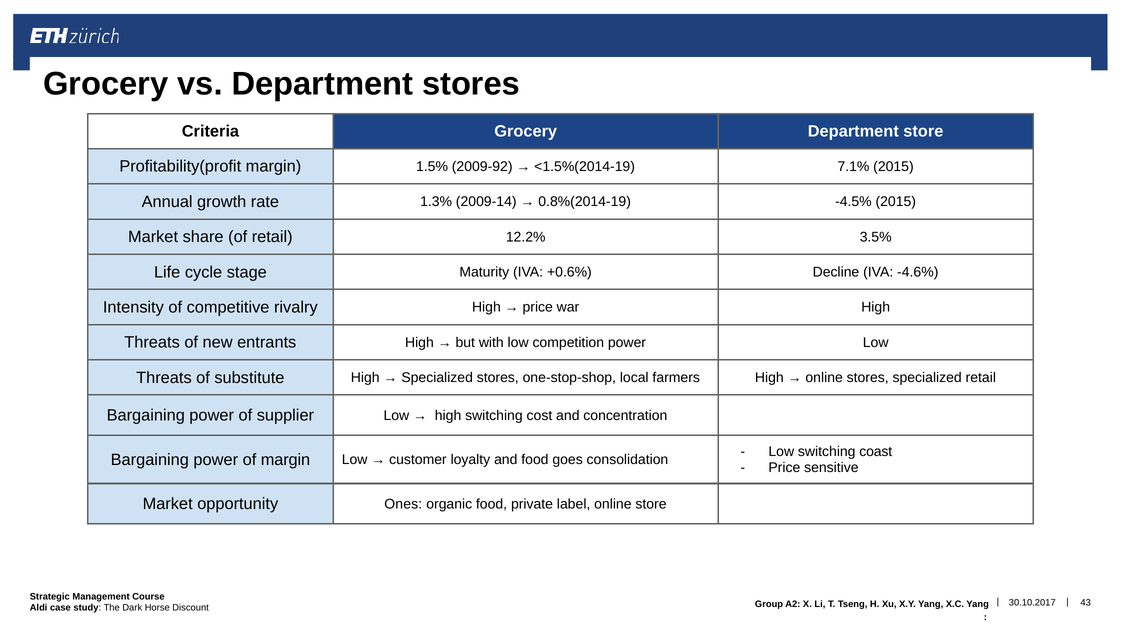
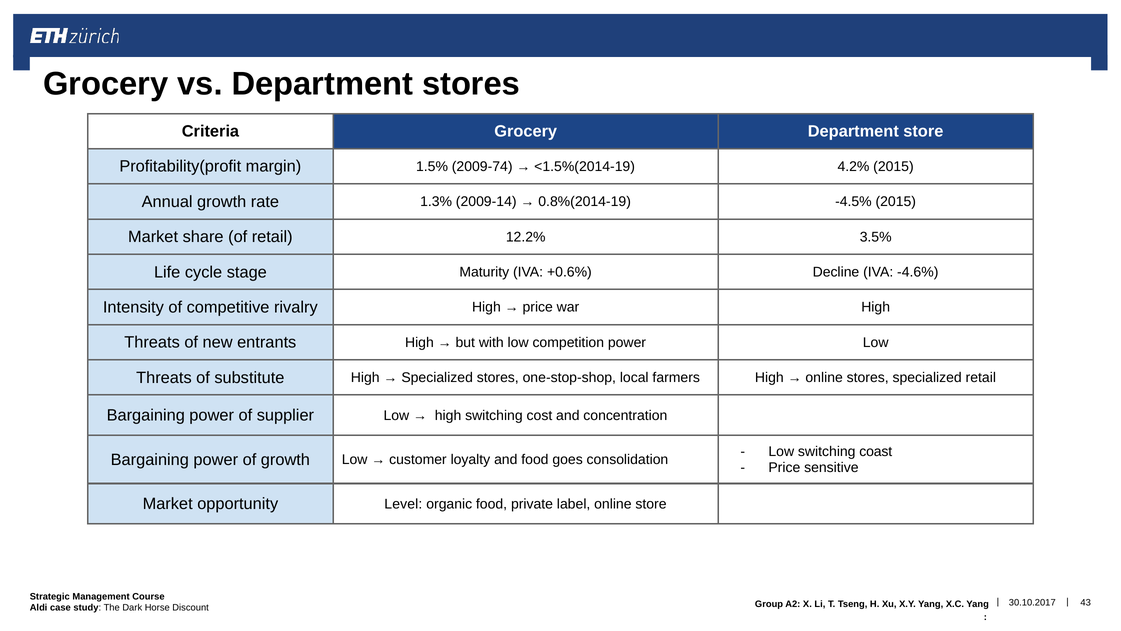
2009-92: 2009-92 -> 2009-74
7.1%: 7.1% -> 4.2%
of margin: margin -> growth
Ones: Ones -> Level
